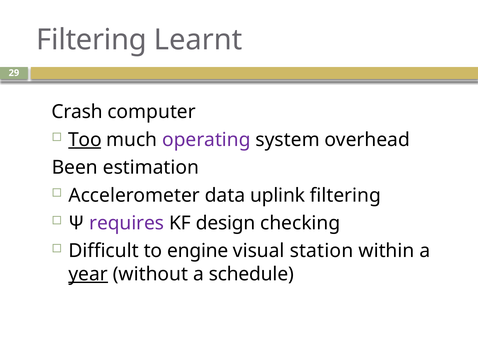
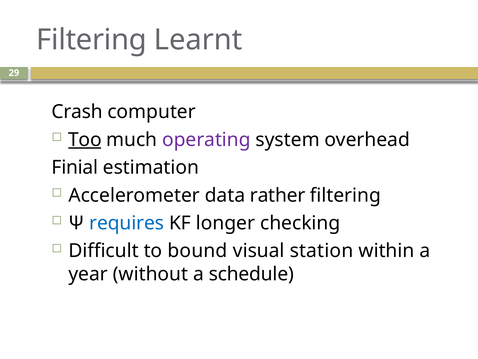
Been: Been -> Finial
uplink: uplink -> rather
requires colour: purple -> blue
design: design -> longer
engine: engine -> bound
year underline: present -> none
